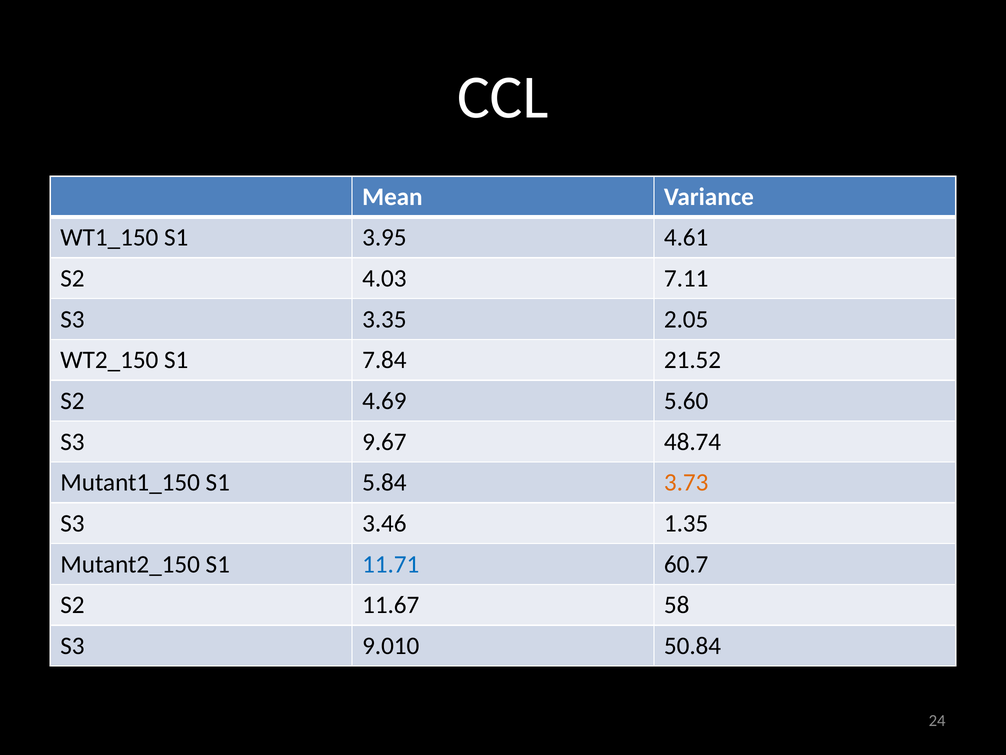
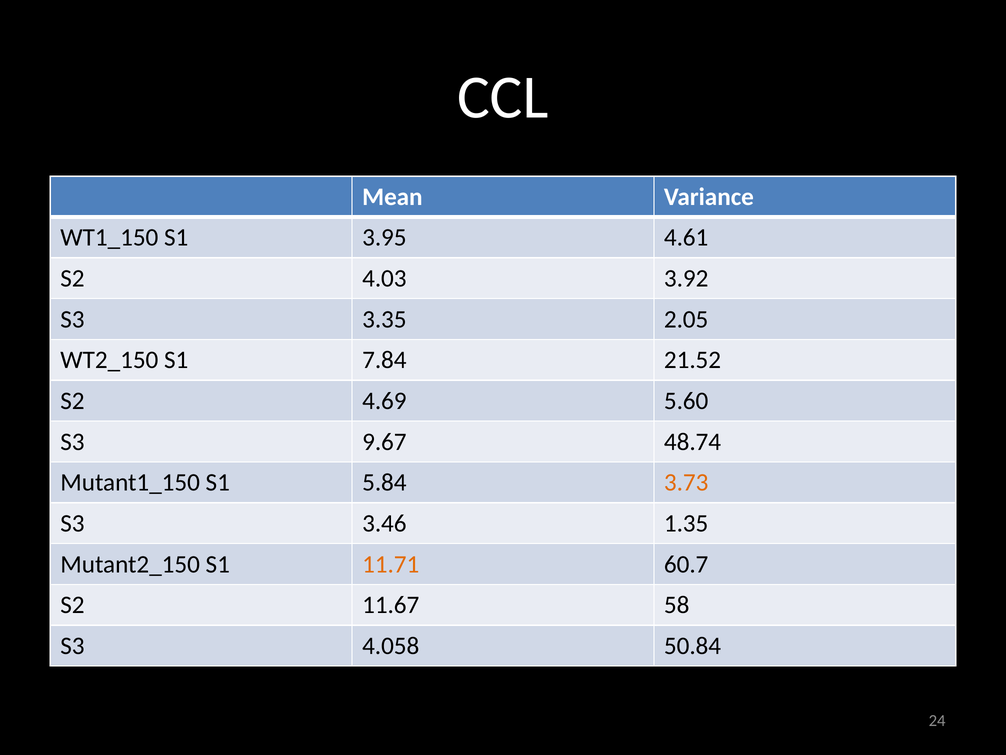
7.11: 7.11 -> 3.92
11.71 colour: blue -> orange
9.010: 9.010 -> 4.058
